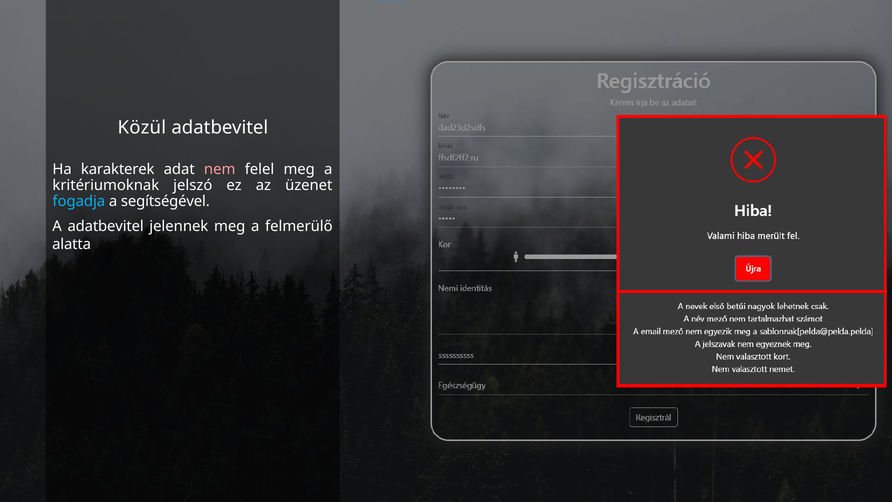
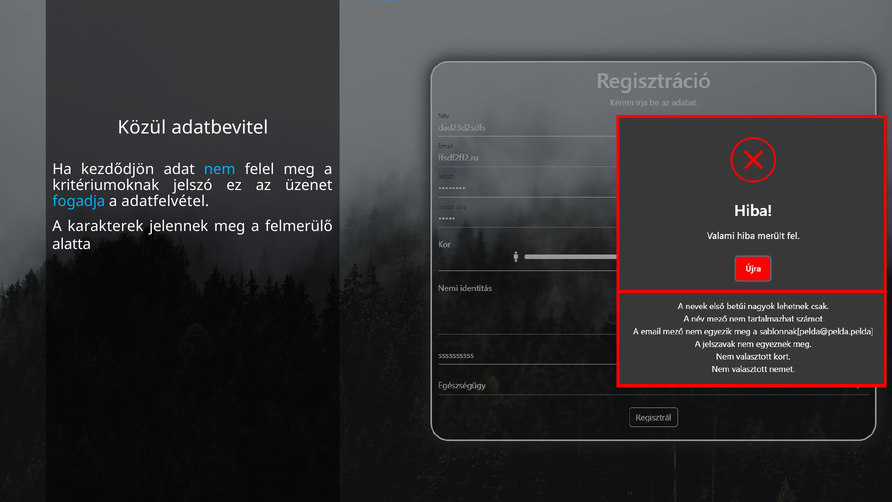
karakterek: karakterek -> kezdődjön
nem colour: pink -> light blue
segítségével: segítségével -> adatfelvétel
A adatbevitel: adatbevitel -> karakterek
